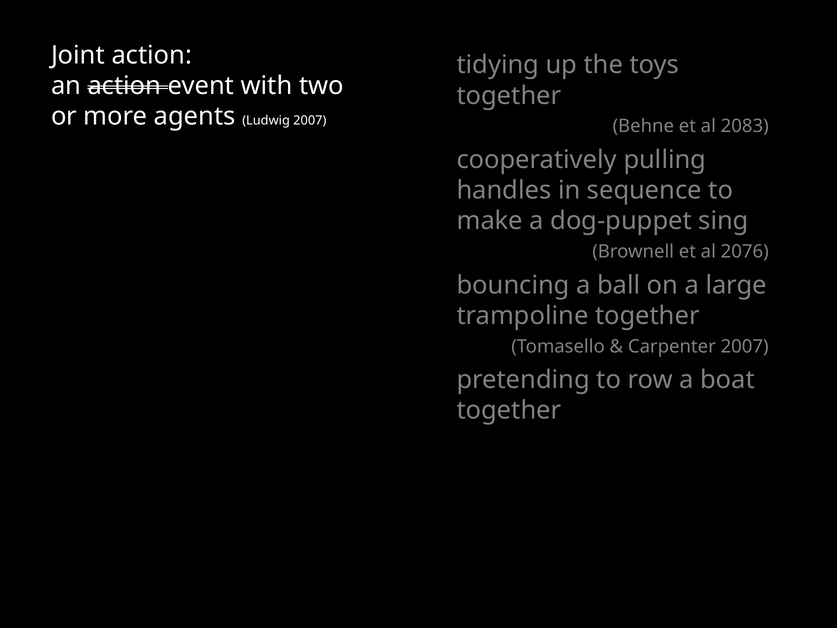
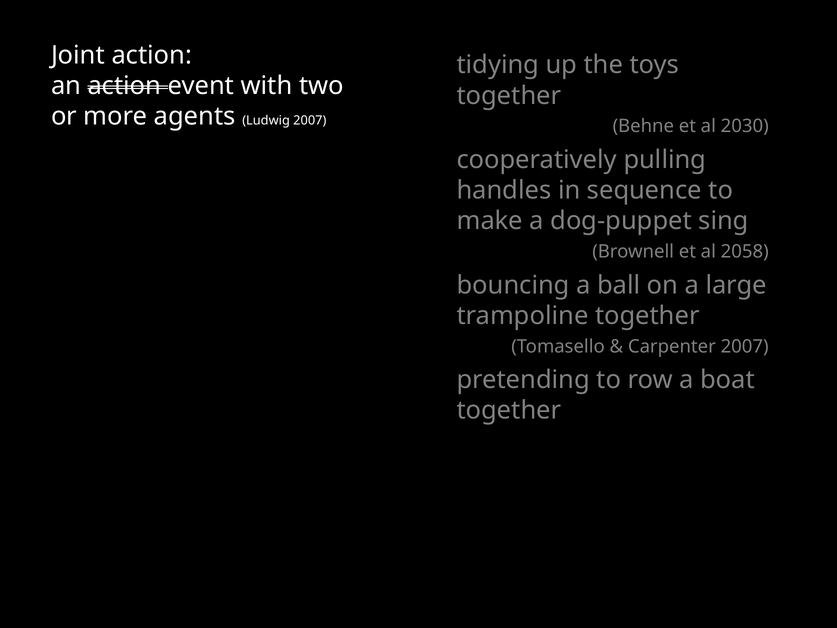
2083: 2083 -> 2030
2076: 2076 -> 2058
